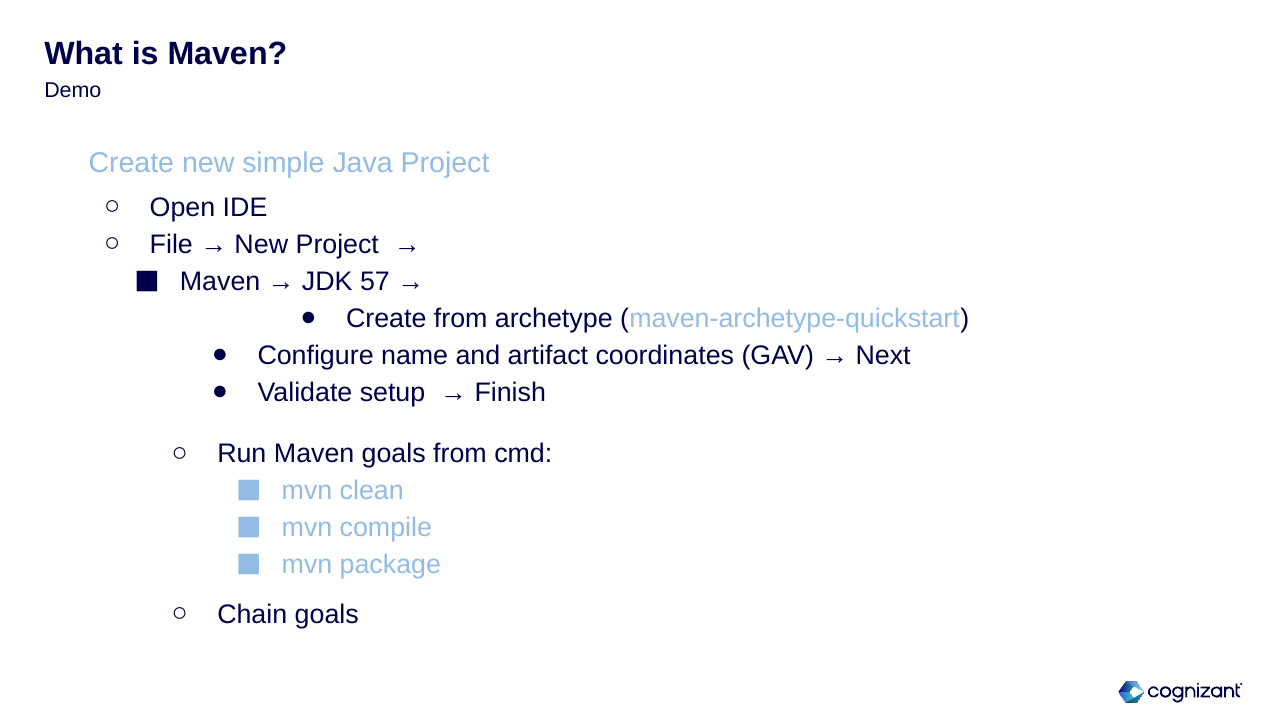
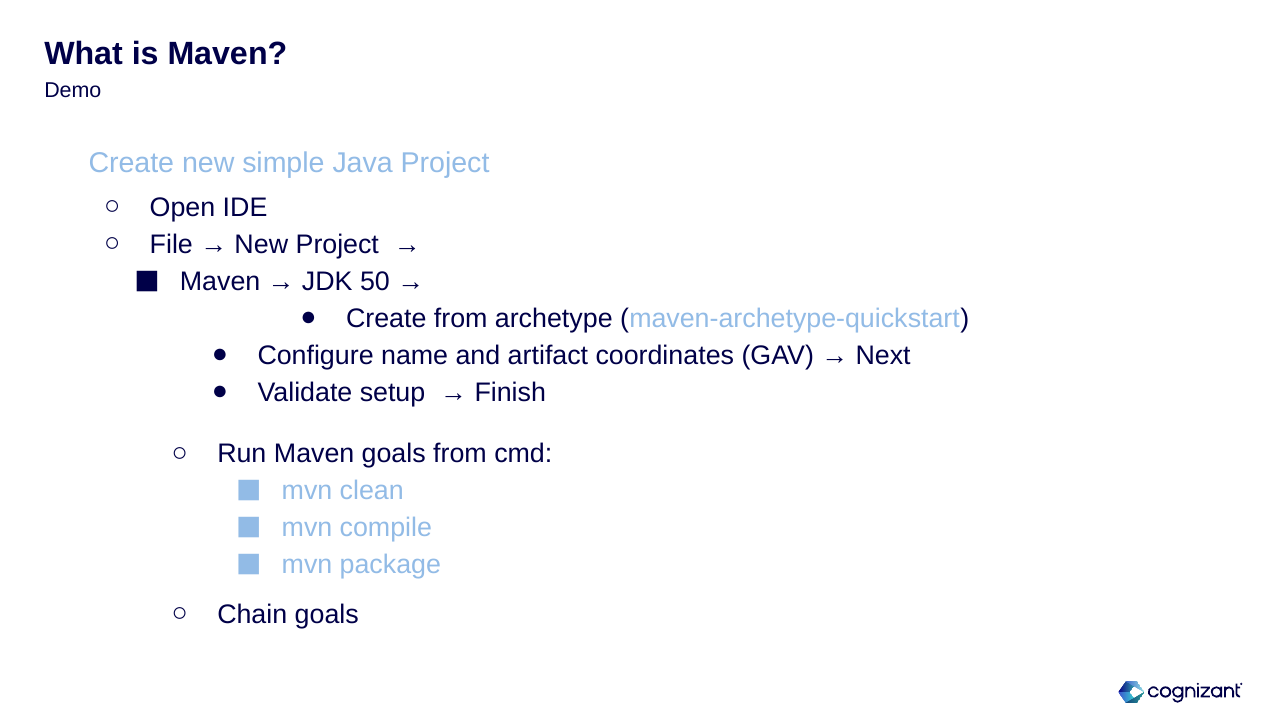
57: 57 -> 50
